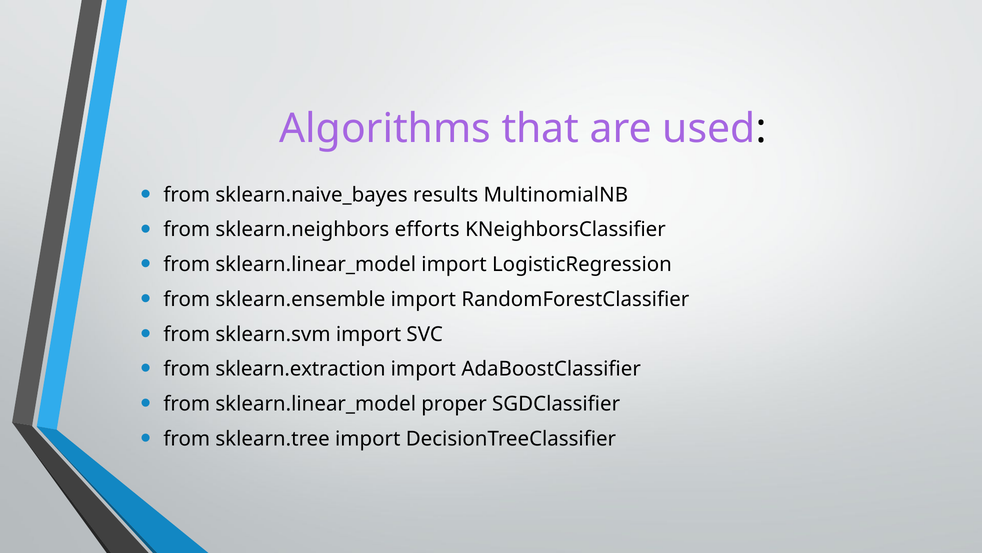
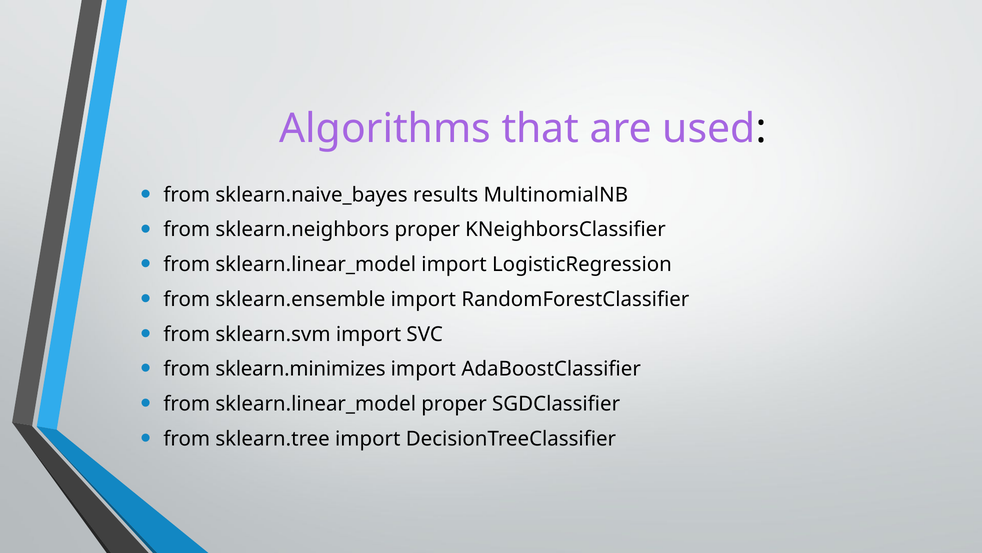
sklearn.neighbors efforts: efforts -> proper
sklearn.extraction: sklearn.extraction -> sklearn.minimizes
